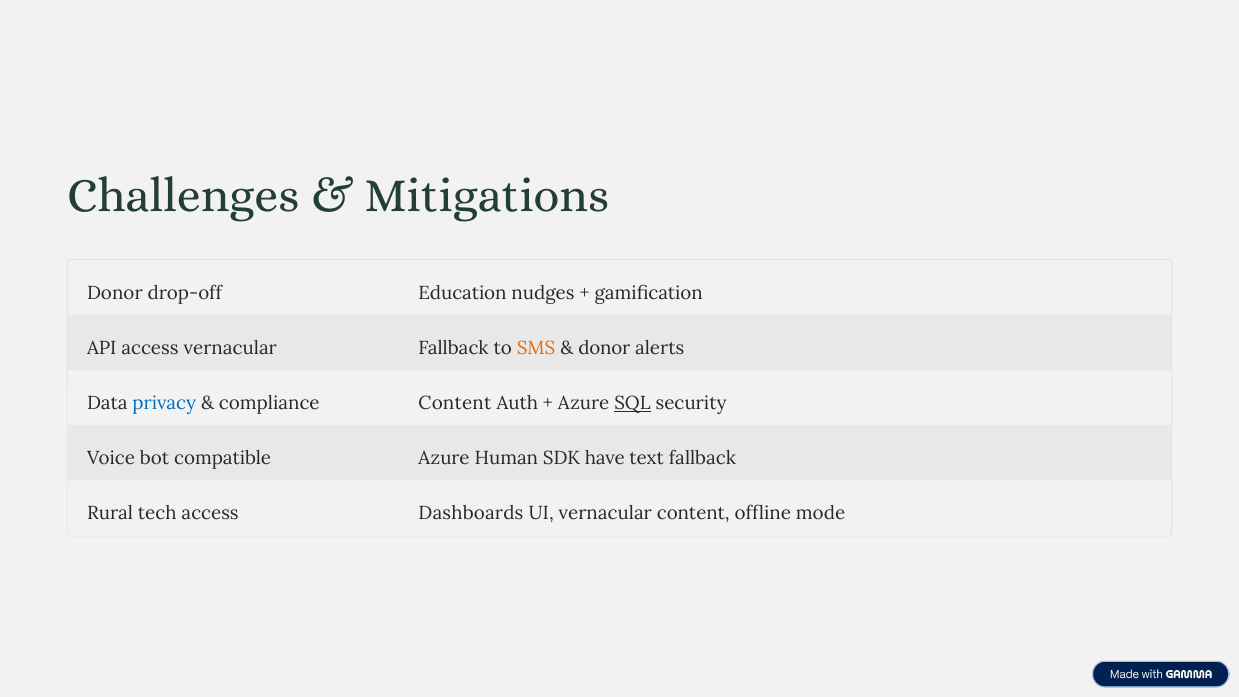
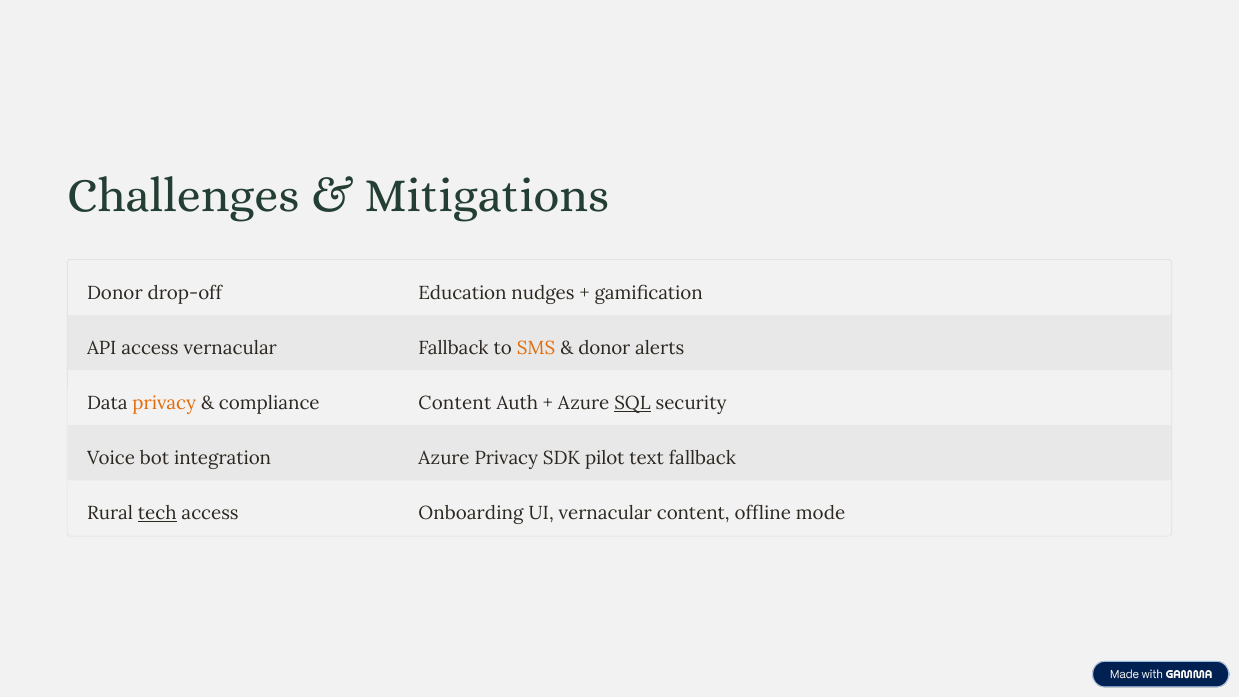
privacy at (164, 403) colour: blue -> orange
compatible: compatible -> integration
Azure Human: Human -> Privacy
have: have -> pilot
tech underline: none -> present
Dashboards: Dashboards -> Onboarding
